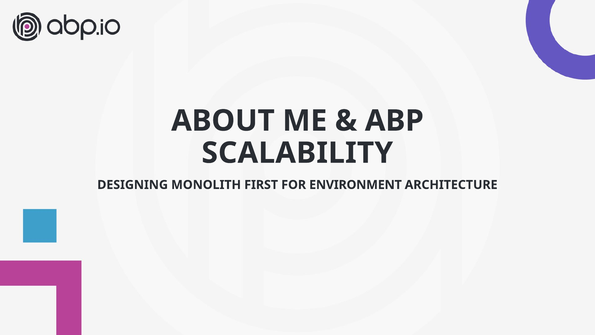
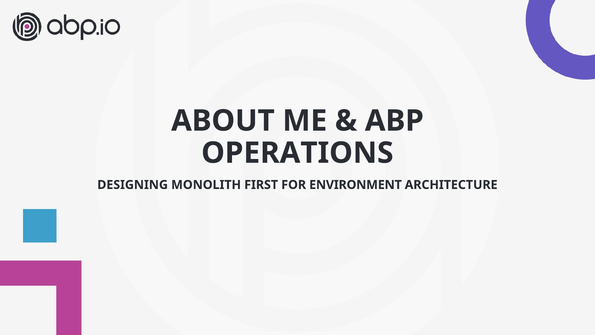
SCALABILITY: SCALABILITY -> OPERATIONS
